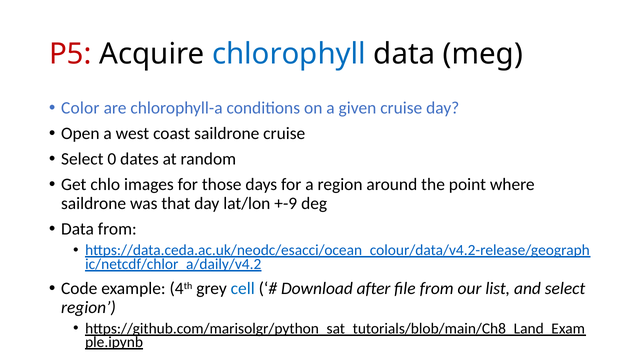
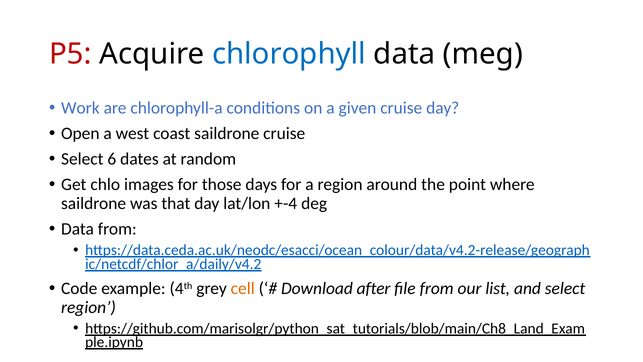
Color: Color -> Work
0: 0 -> 6
+-9: +-9 -> +-4
cell colour: blue -> orange
